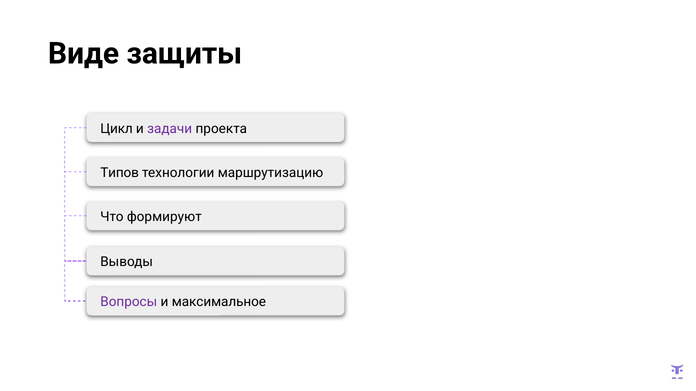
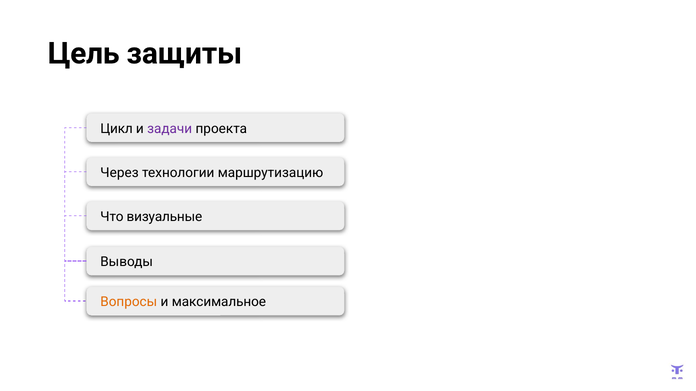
Виде: Виде -> Цель
Типов: Типов -> Через
формируют: формируют -> визуальные
Вопросы colour: purple -> orange
